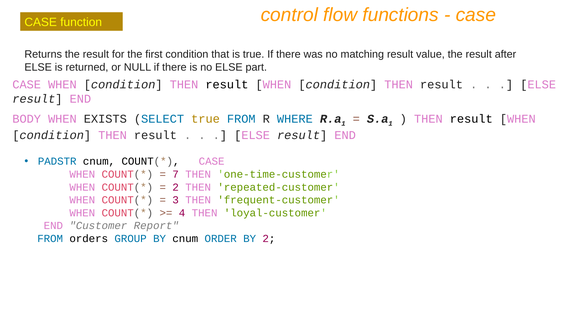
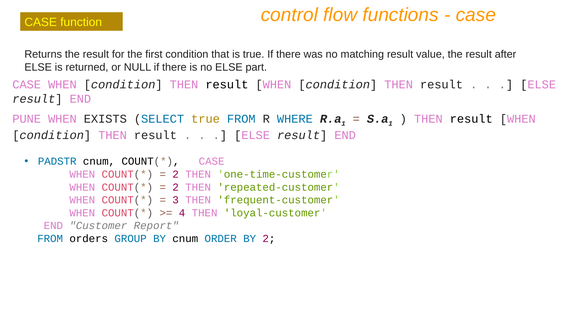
BODY: BODY -> PUNE
7 at (176, 174): 7 -> 2
